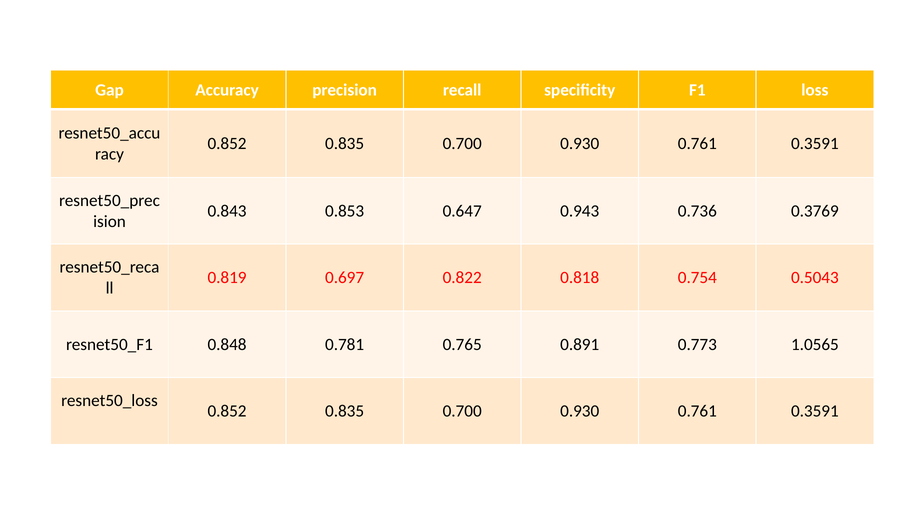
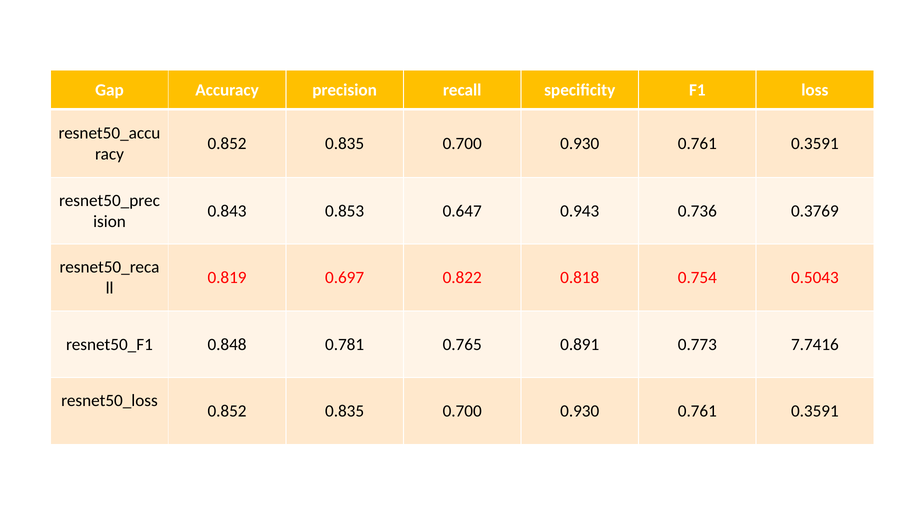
1.0565: 1.0565 -> 7.7416
